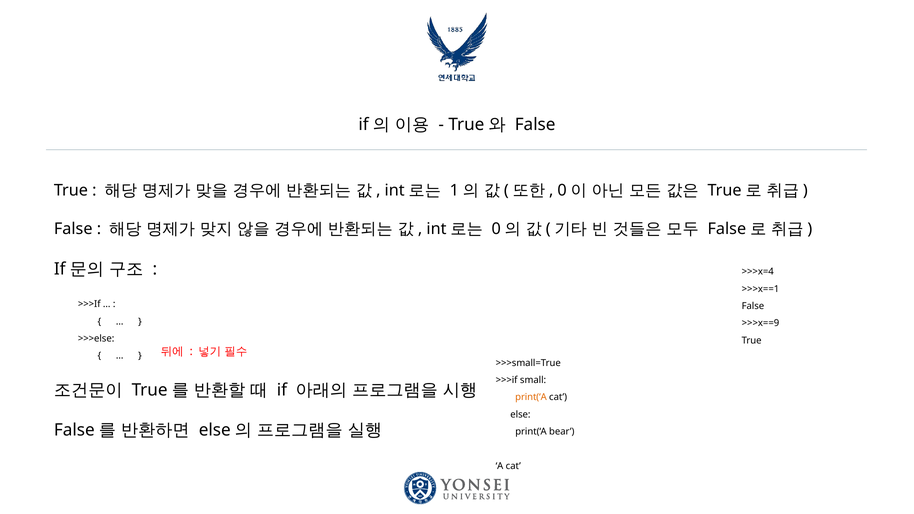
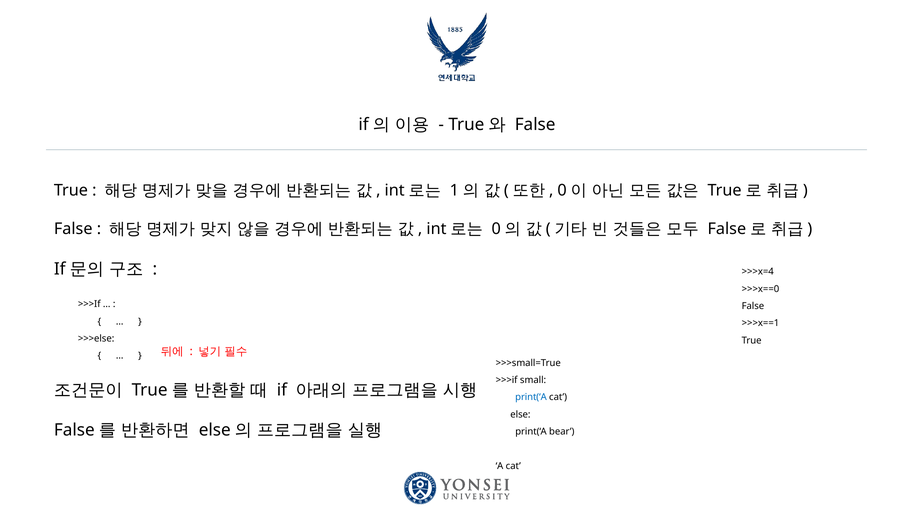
>>>x==1: >>>x==1 -> >>>x==0
>>>x==9: >>>x==9 -> >>>x==1
print(‘A at (531, 397) colour: orange -> blue
